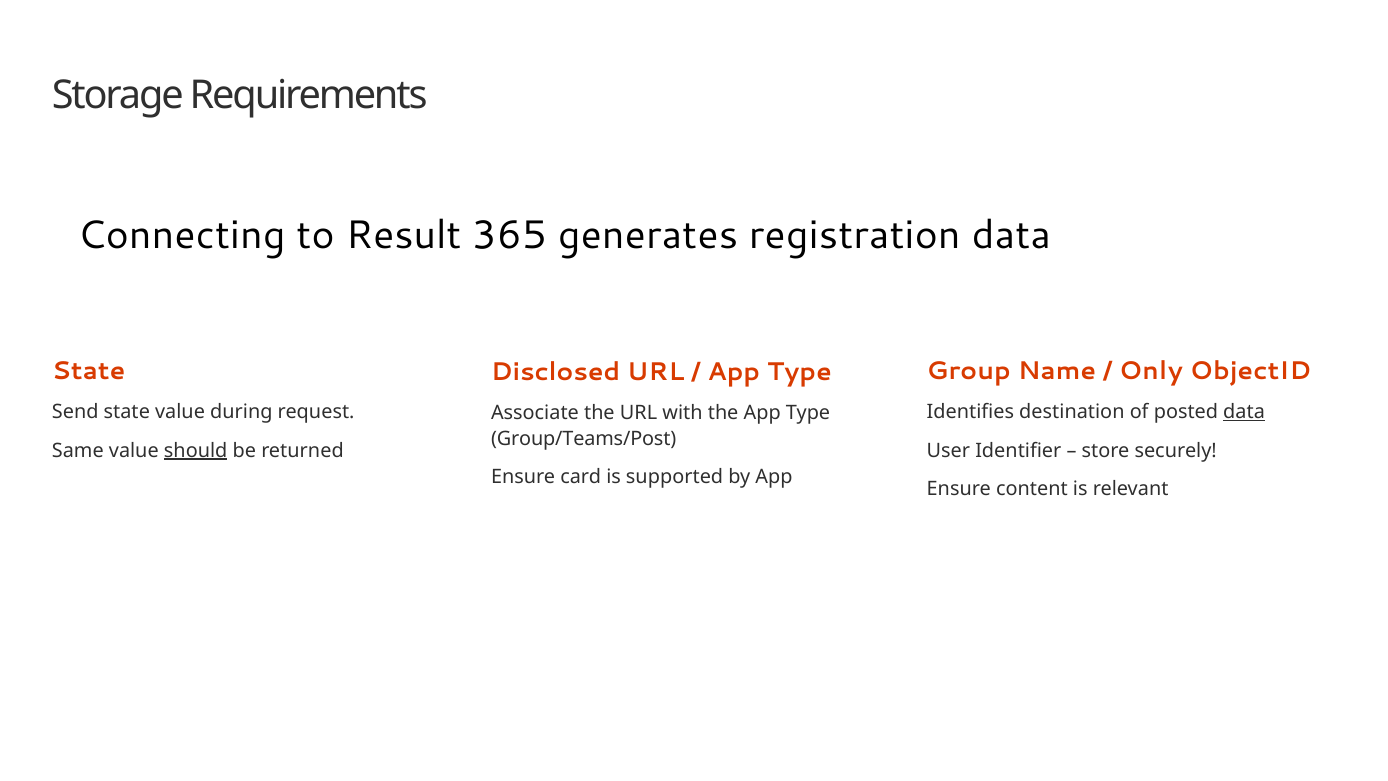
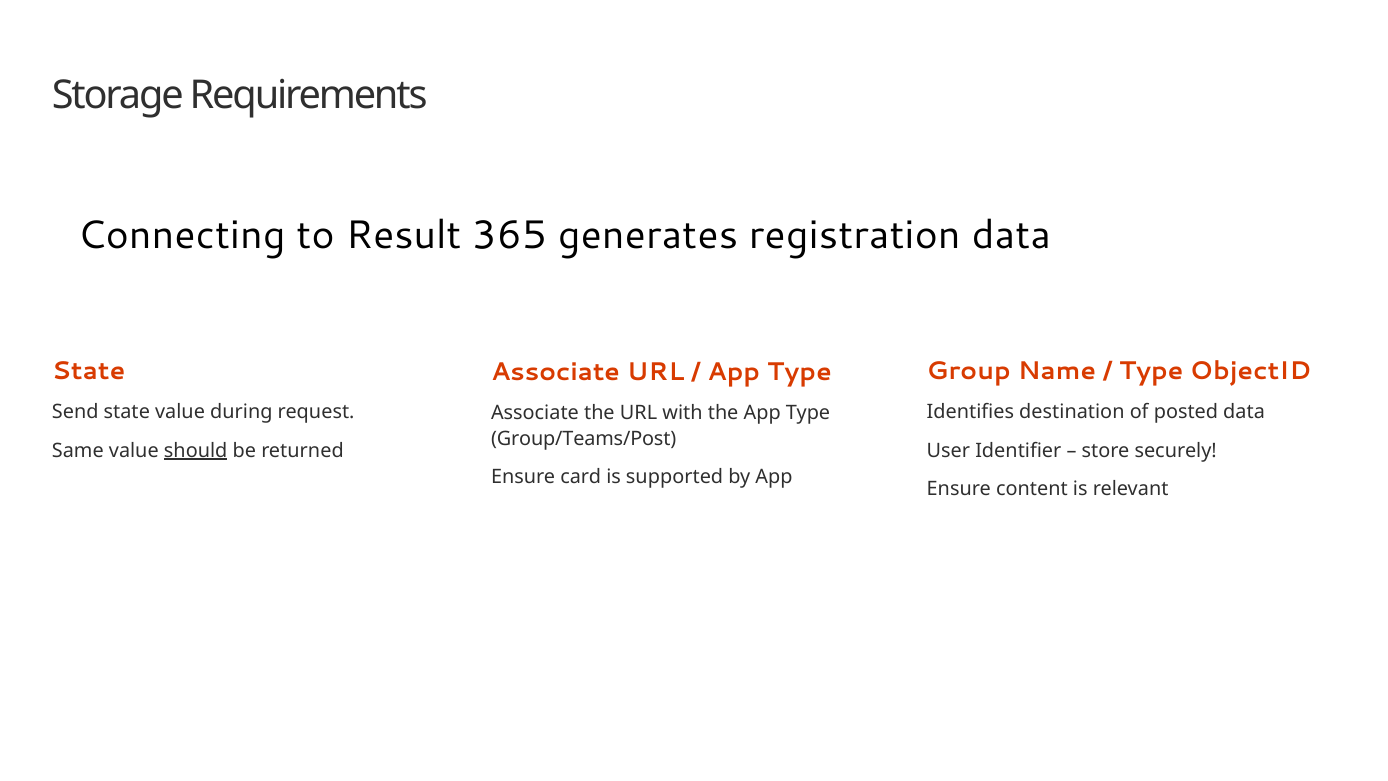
Only at (1151, 371): Only -> Type
Disclosed at (556, 372): Disclosed -> Associate
data at (1244, 412) underline: present -> none
